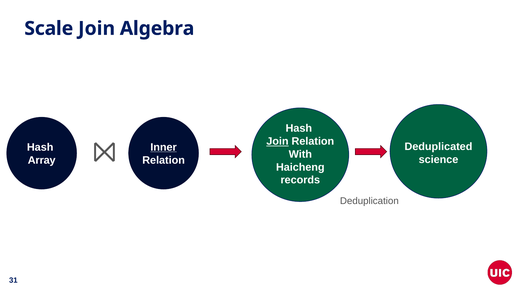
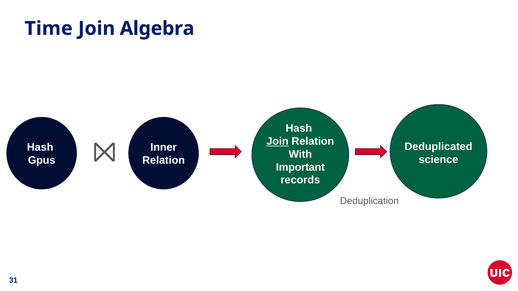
Scale: Scale -> Time
Inner underline: present -> none
Array: Array -> Gpus
Haicheng: Haicheng -> Important
